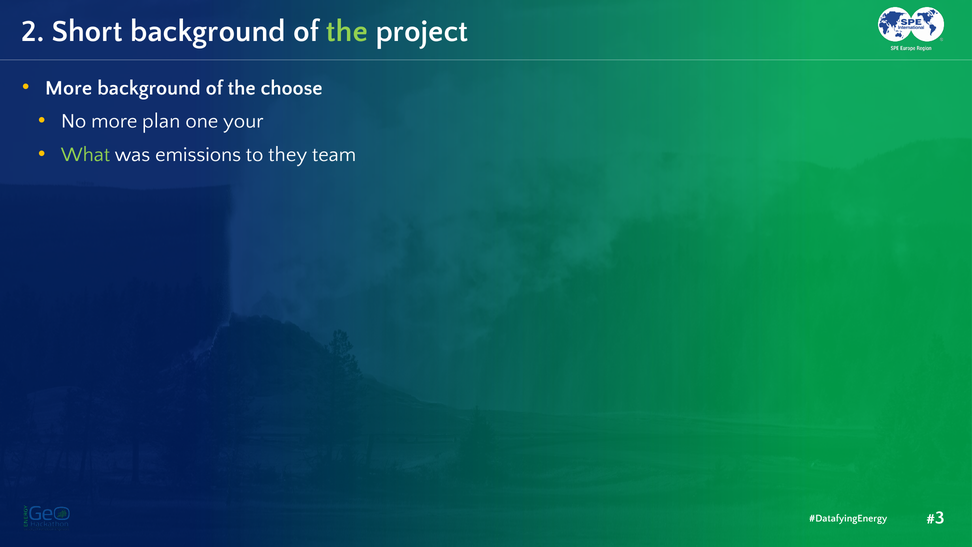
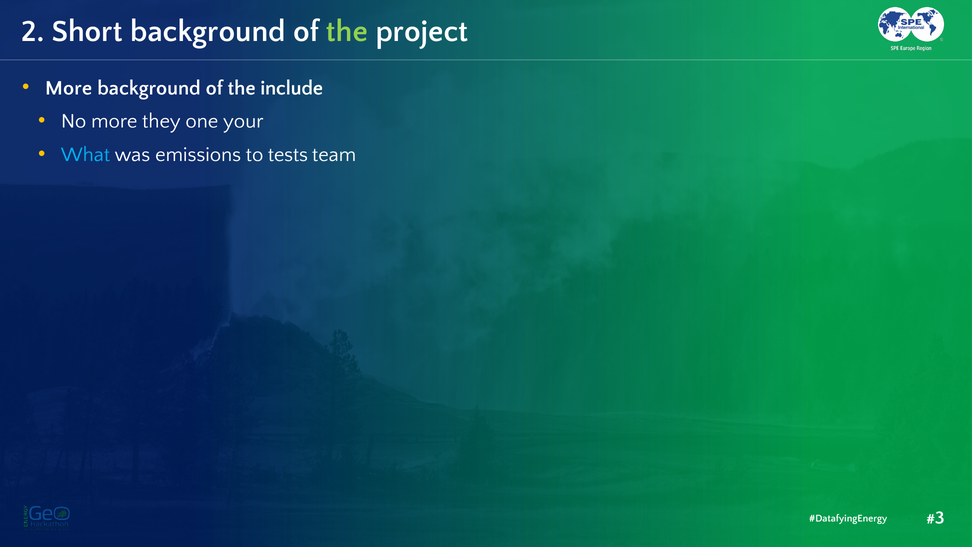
choose: choose -> include
plan: plan -> they
What colour: light green -> light blue
they: they -> tests
